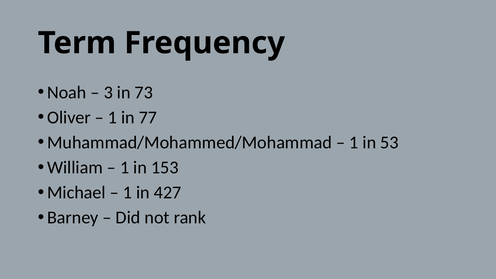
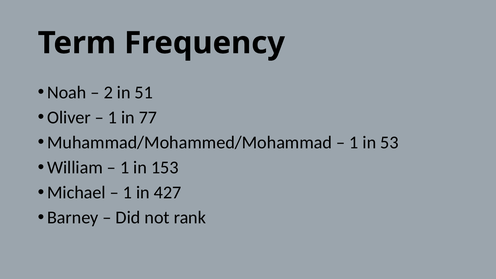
3: 3 -> 2
73: 73 -> 51
